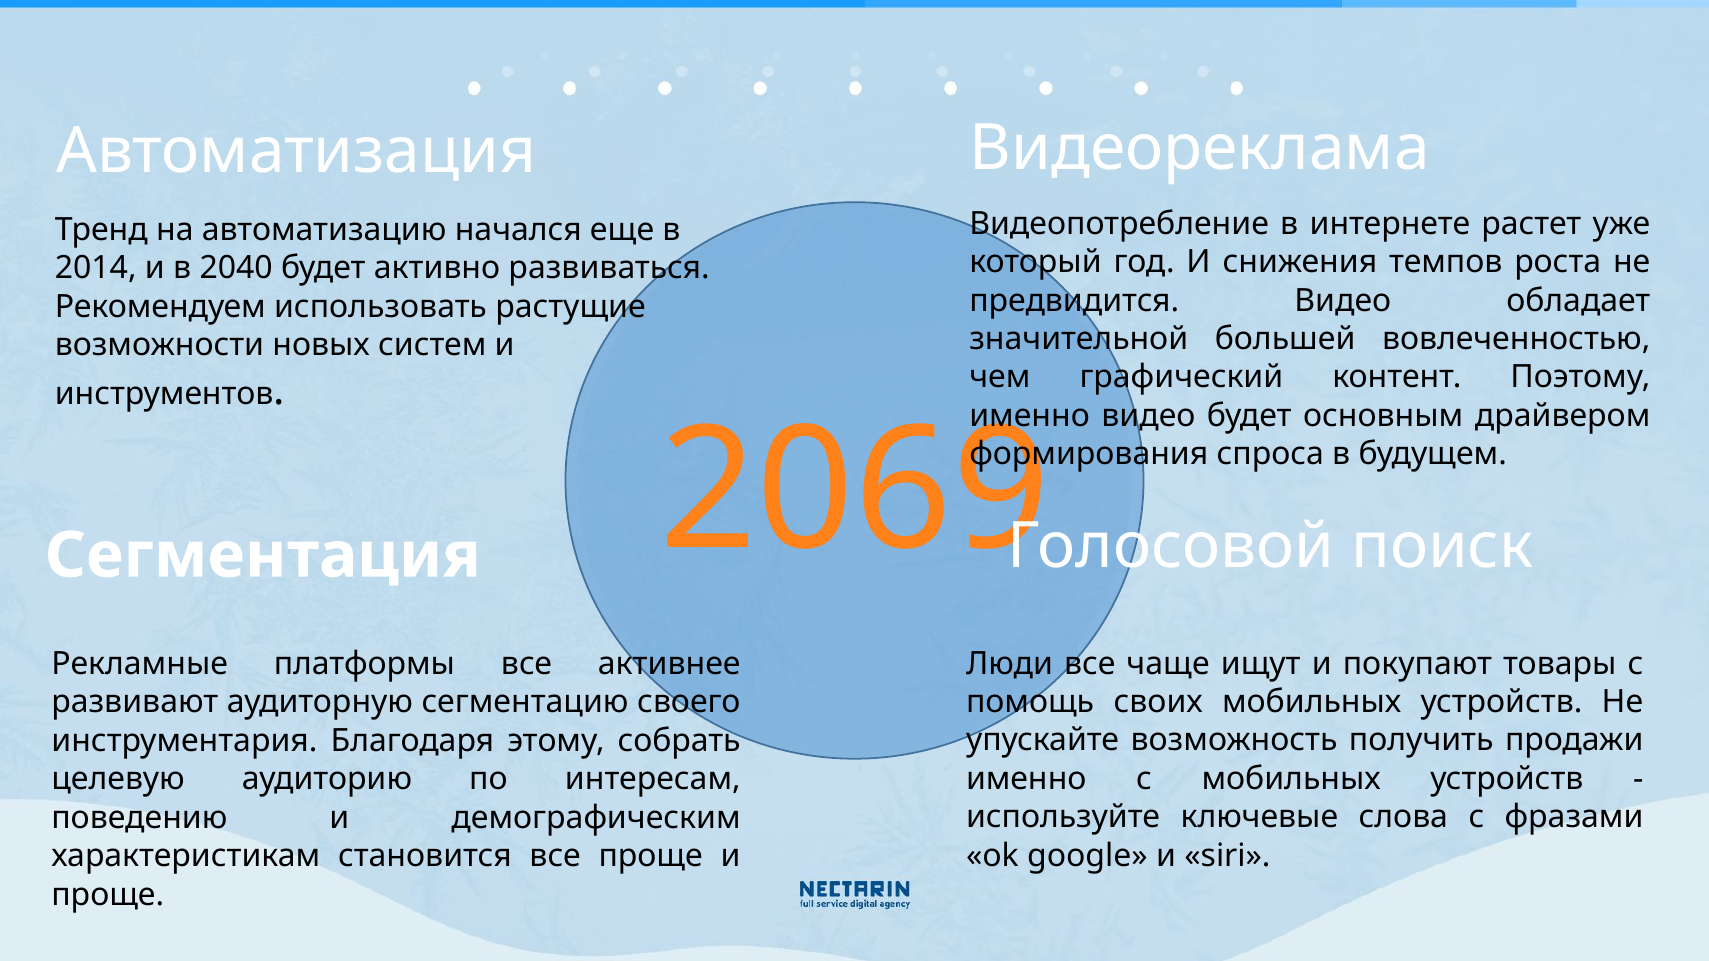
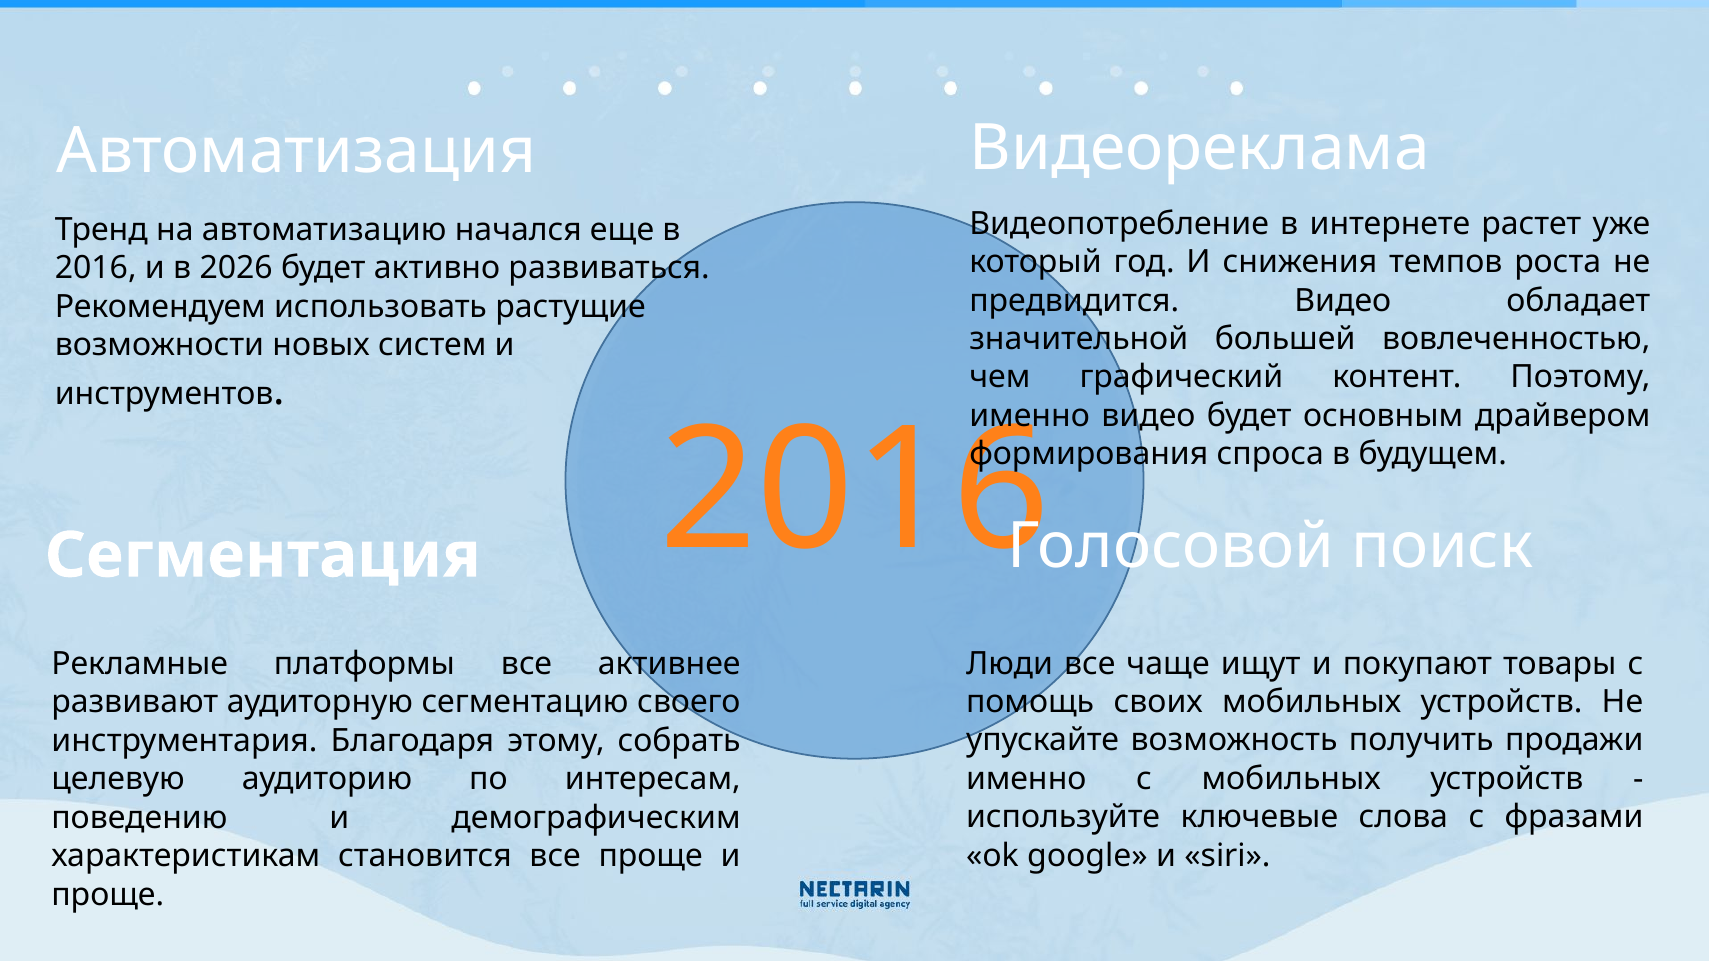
2014 at (96, 268): 2014 -> 2016
2040: 2040 -> 2026
2069 at (854, 491): 2069 -> 2016
